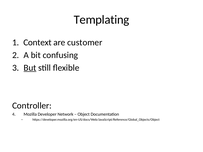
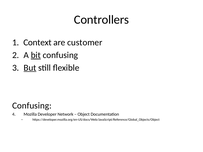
Templating: Templating -> Controllers
bit underline: none -> present
Controller at (32, 106): Controller -> Confusing
